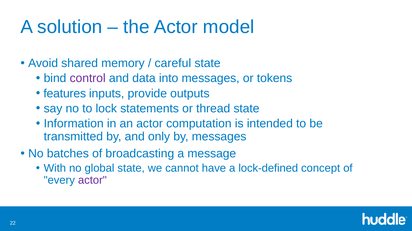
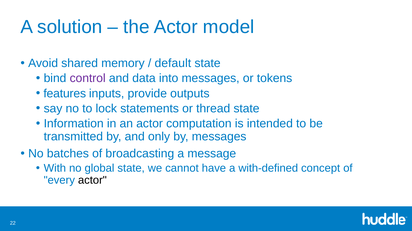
careful: careful -> default
lock-defined: lock-defined -> with-defined
actor at (92, 181) colour: purple -> black
